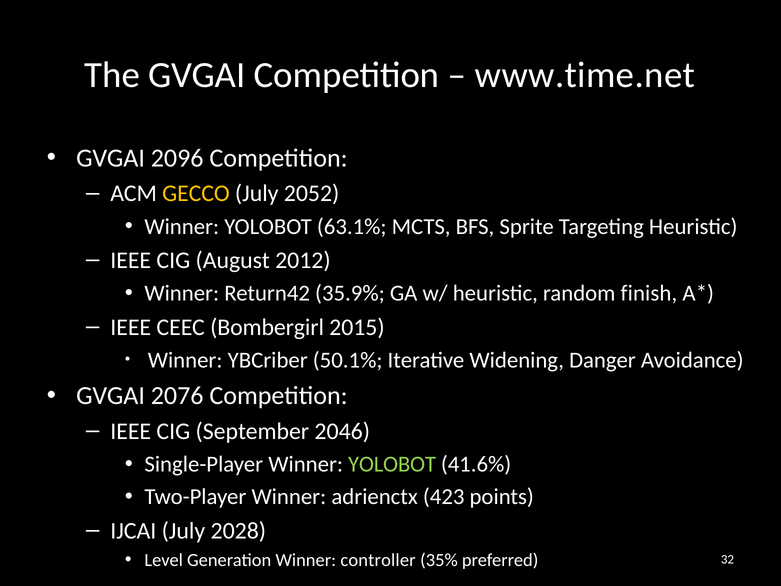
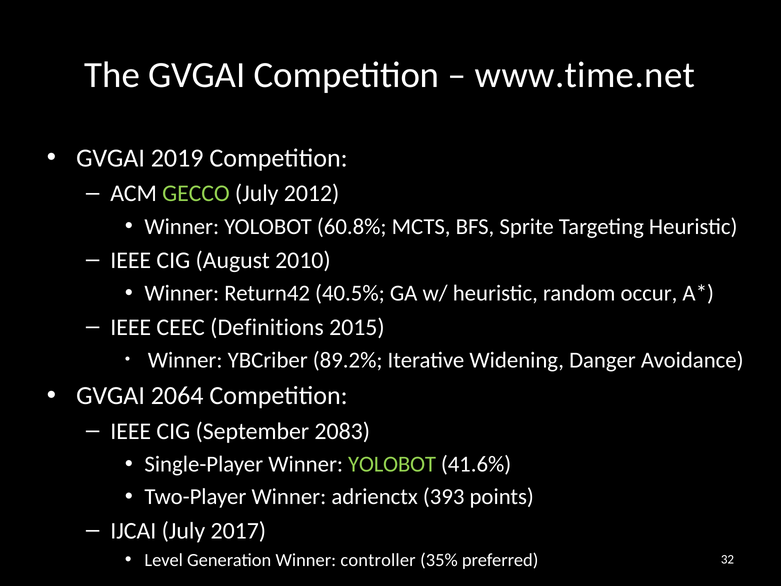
2096: 2096 -> 2019
GECCO colour: yellow -> light green
2052: 2052 -> 2012
63.1%: 63.1% -> 60.8%
2012: 2012 -> 2010
35.9%: 35.9% -> 40.5%
finish: finish -> occur
Bombergirl: Bombergirl -> Definitions
50.1%: 50.1% -> 89.2%
2076: 2076 -> 2064
2046: 2046 -> 2083
423: 423 -> 393
2028: 2028 -> 2017
